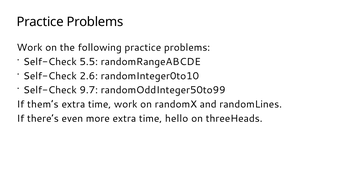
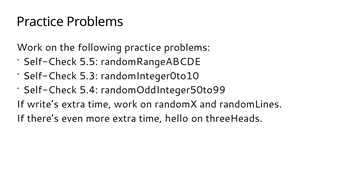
2.6: 2.6 -> 5.3
9.7: 9.7 -> 5.4
them’s: them’s -> write’s
